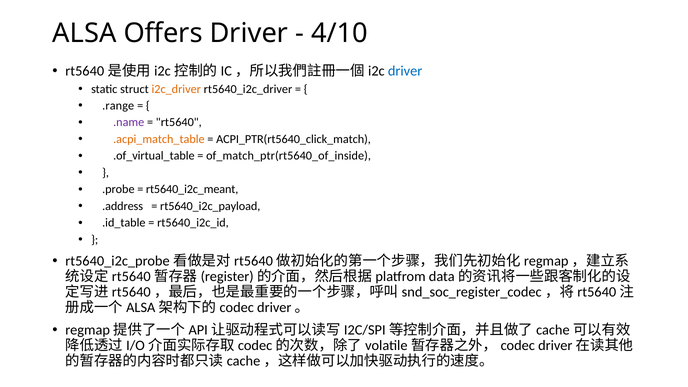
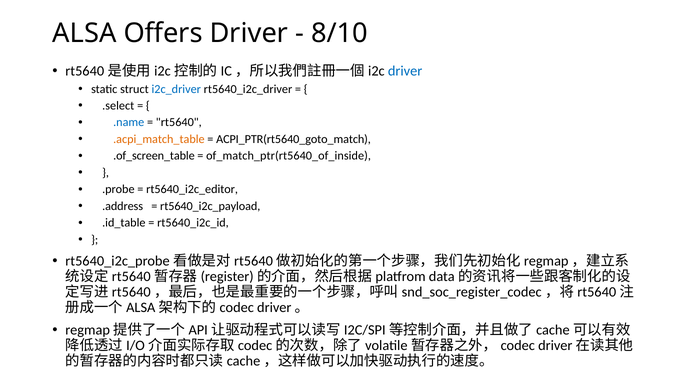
4/10: 4/10 -> 8/10
i2c_driver colour: orange -> blue
.range: .range -> .select
.name colour: purple -> blue
ACPI_PTR(rt5640_click_match: ACPI_PTR(rt5640_click_match -> ACPI_PTR(rt5640_goto_match
.of_virtual_table: .of_virtual_table -> .of_screen_table
rt5640_i2c_meant: rt5640_i2c_meant -> rt5640_i2c_editor
